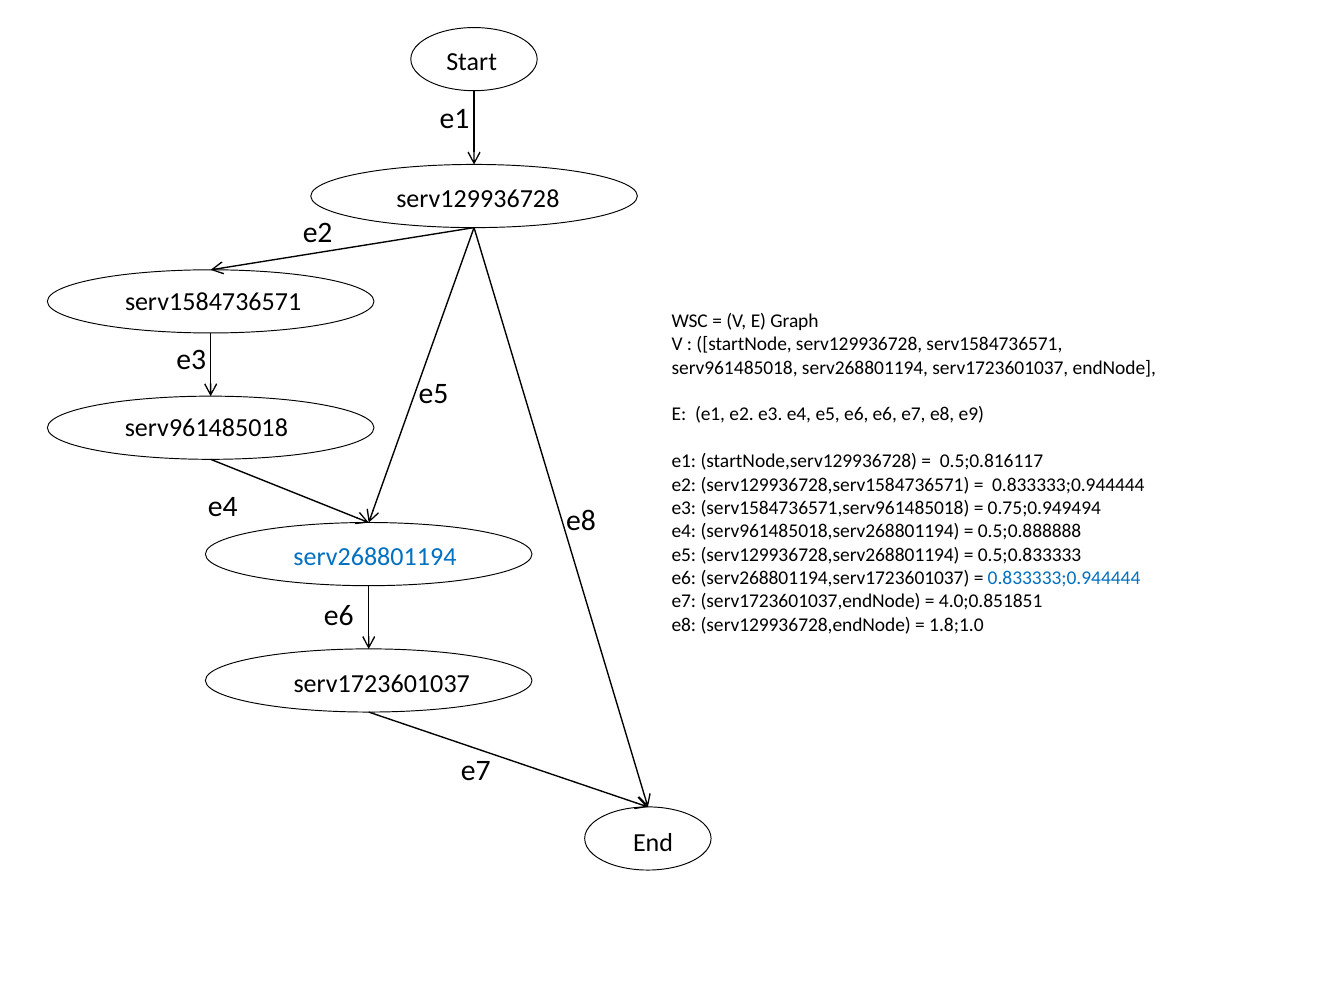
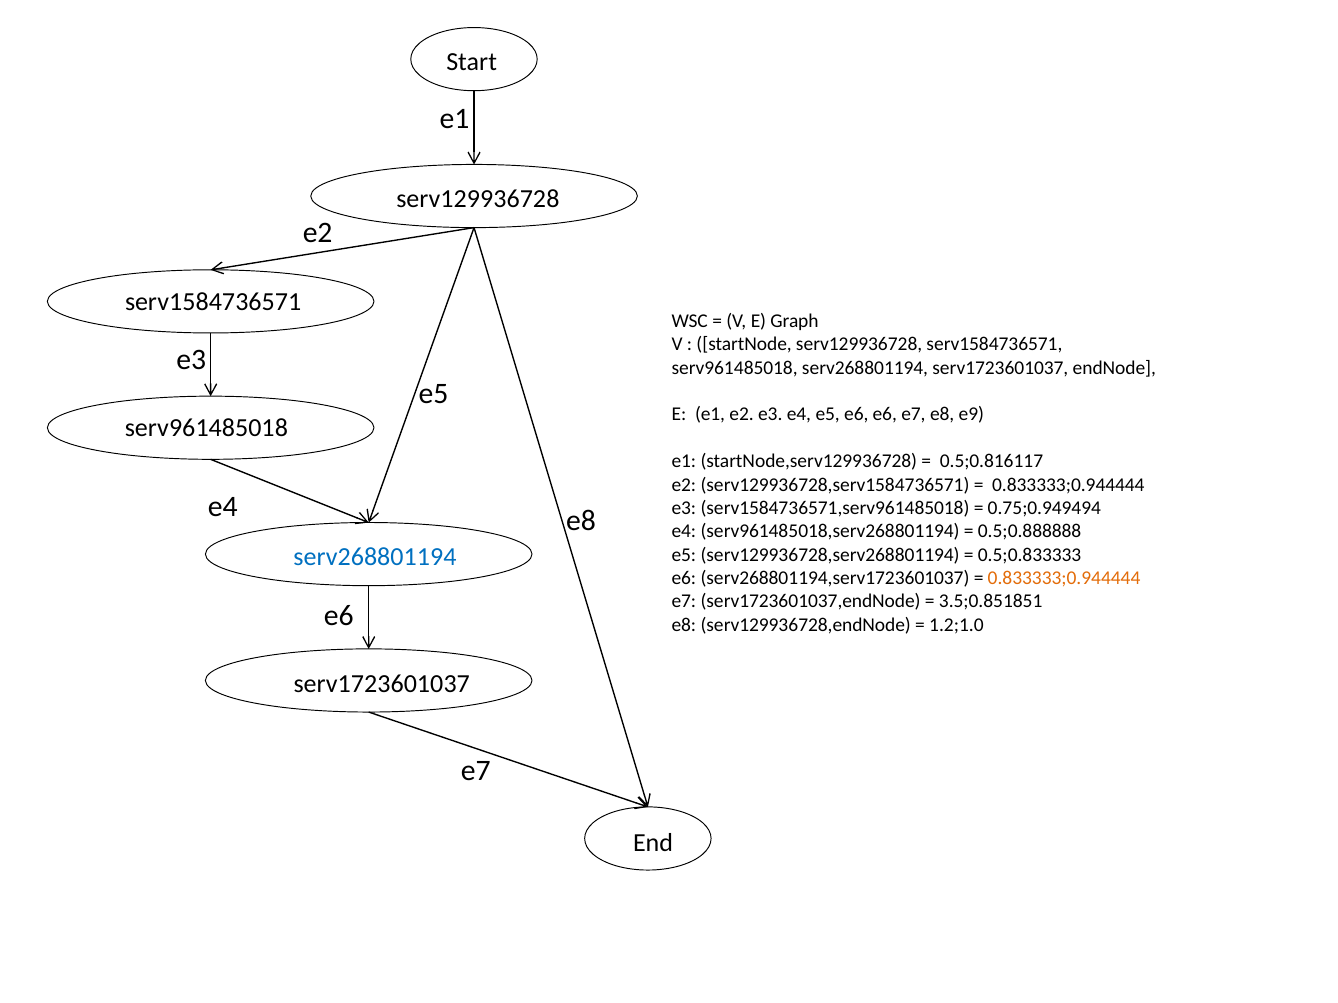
0.833333;0.944444 at (1064, 578) colour: blue -> orange
4.0;0.851851: 4.0;0.851851 -> 3.5;0.851851
1.8;1.0: 1.8;1.0 -> 1.2;1.0
